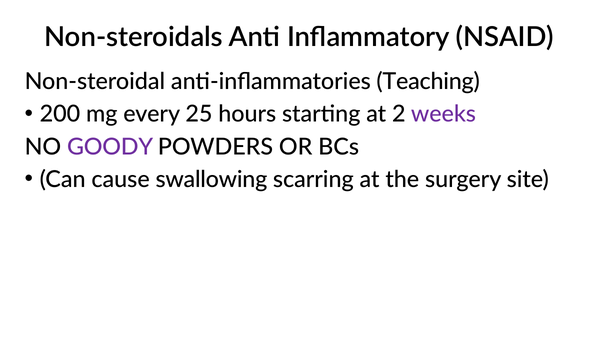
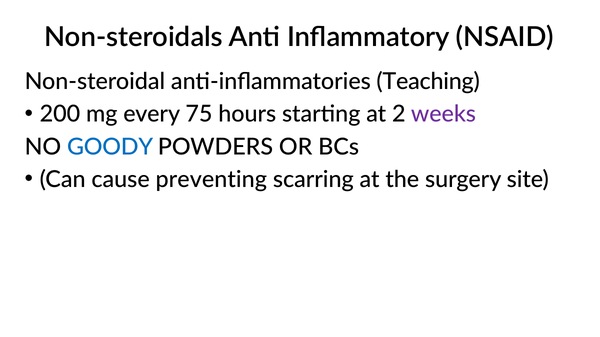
25: 25 -> 75
GOODY colour: purple -> blue
swallowing: swallowing -> preventing
